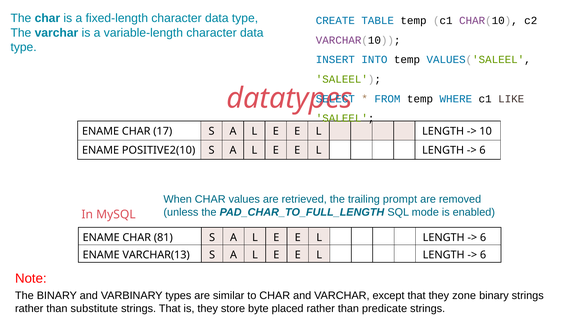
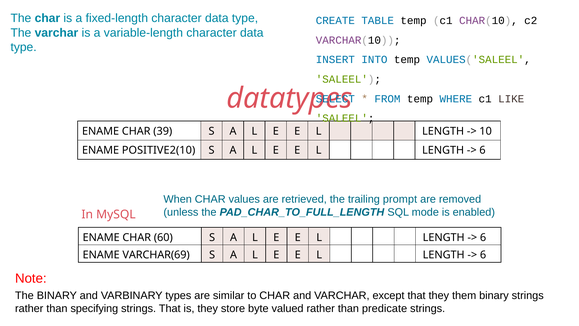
17: 17 -> 39
81: 81 -> 60
VARCHAR(13: VARCHAR(13 -> VARCHAR(69
zone: zone -> them
substitute: substitute -> specifying
placed: placed -> valued
